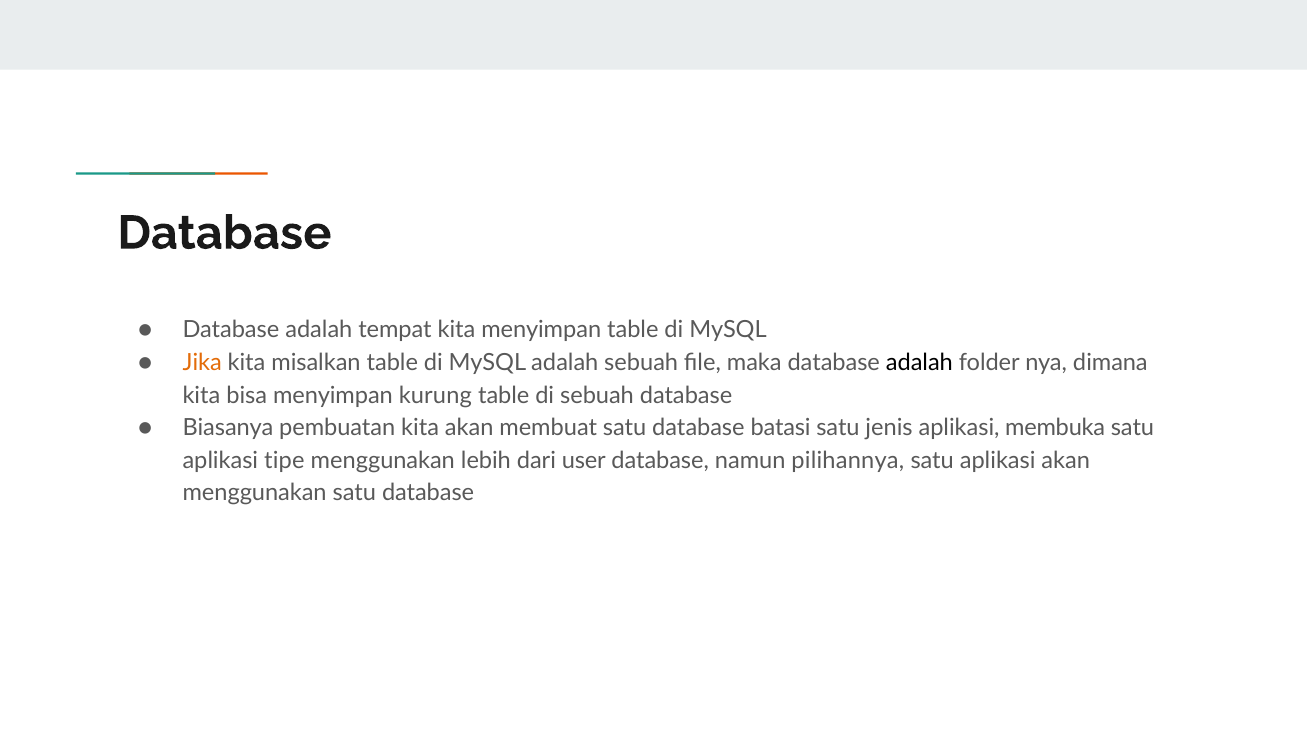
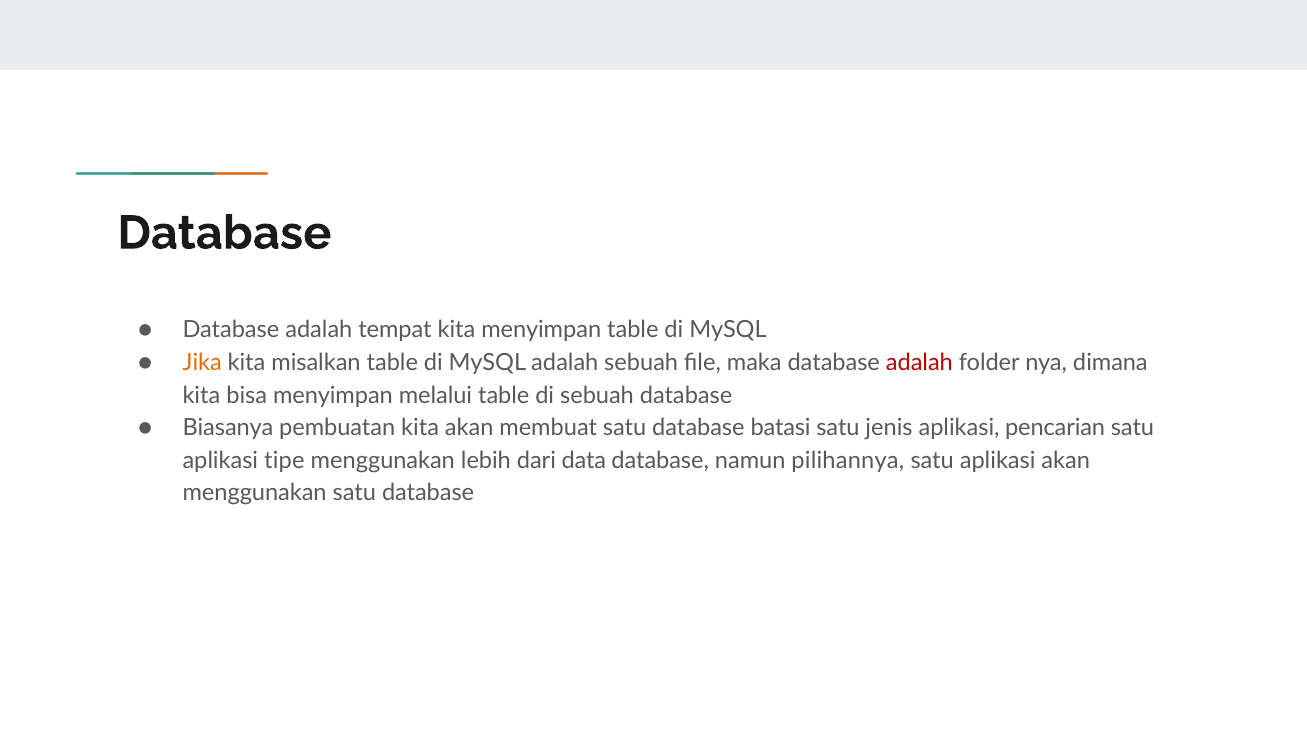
adalah at (919, 363) colour: black -> red
kurung: kurung -> melalui
membuka: membuka -> pencarian
user: user -> data
